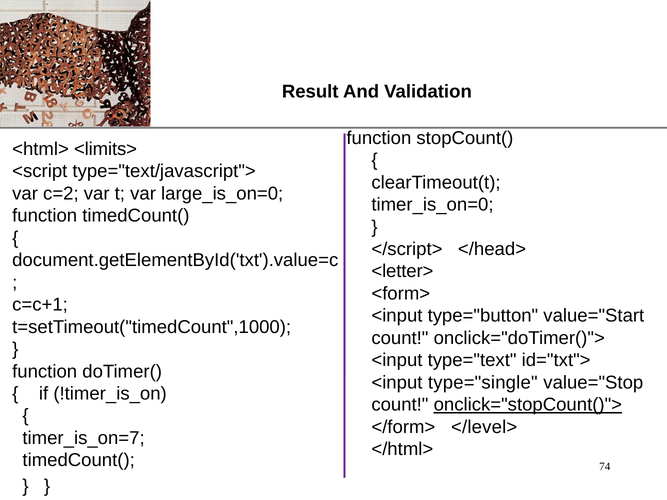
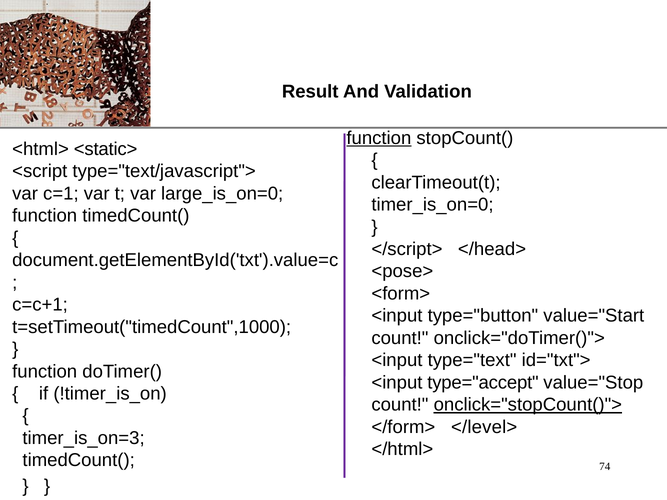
function at (379, 138) underline: none -> present
<limits>: <limits> -> <static>
c=2: c=2 -> c=1
<letter>: <letter> -> <pose>
type="single: type="single -> type="accept
timer_is_on=7: timer_is_on=7 -> timer_is_on=3
